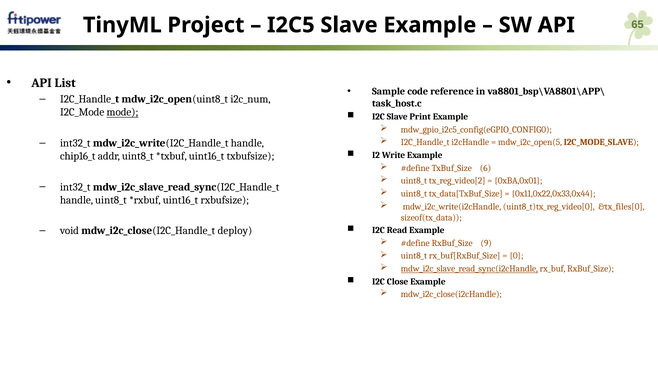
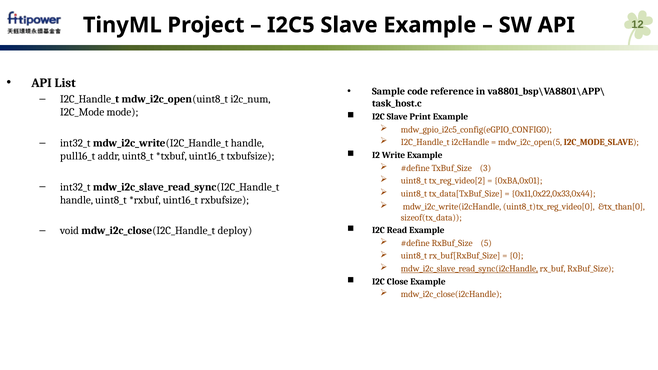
65: 65 -> 12
mode underline: present -> none
chip16_t: chip16_t -> pull16_t
6: 6 -> 3
&tx_files[0: &tx_files[0 -> &tx_than[0
9: 9 -> 5
